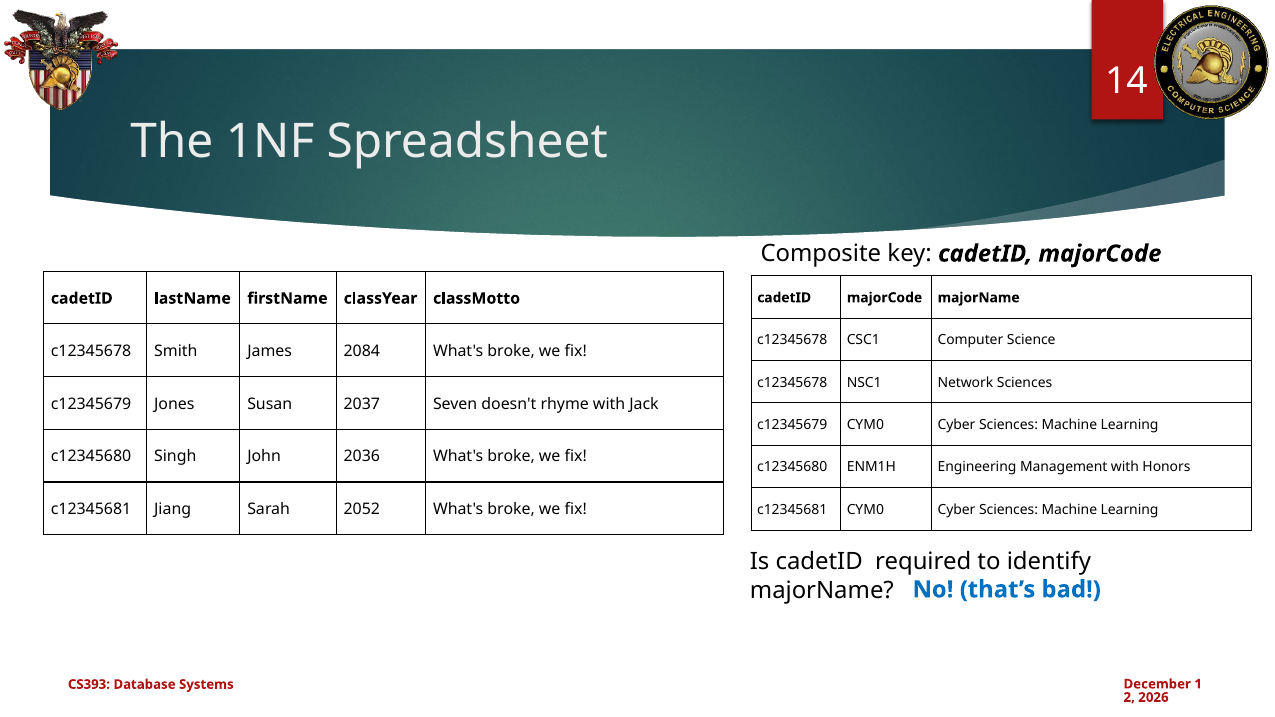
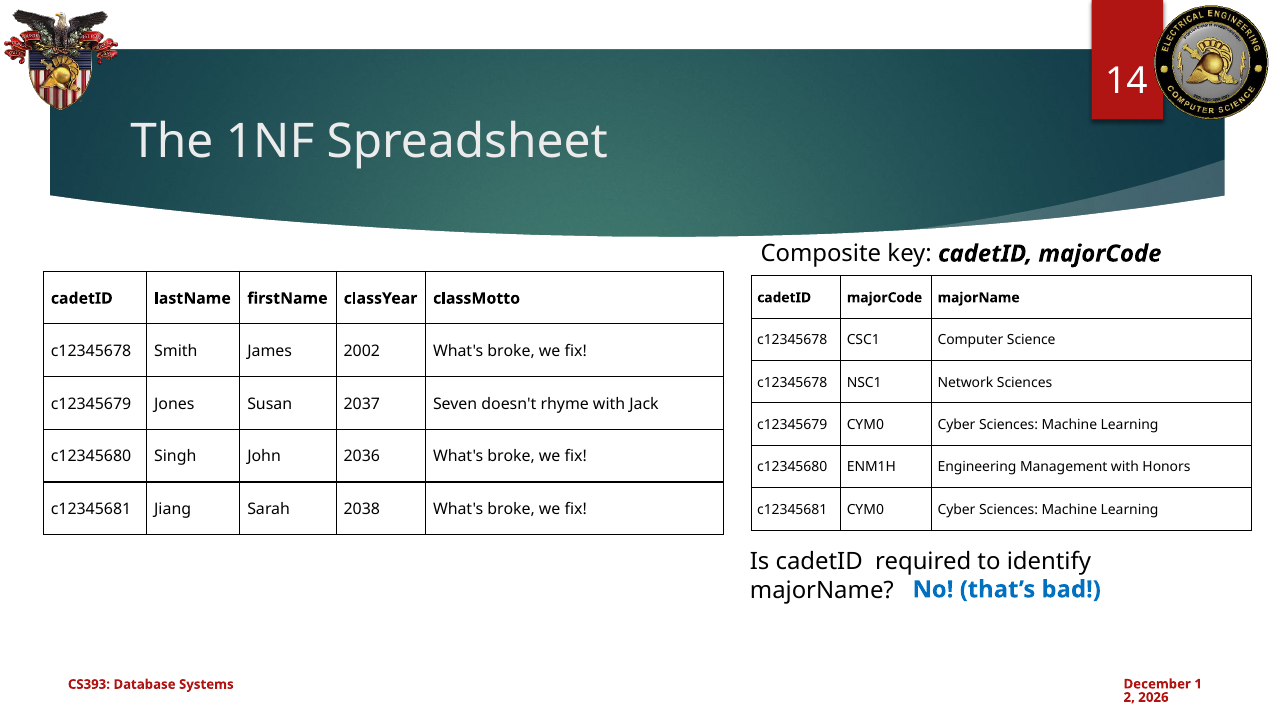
2084: 2084 -> 2002
2052: 2052 -> 2038
